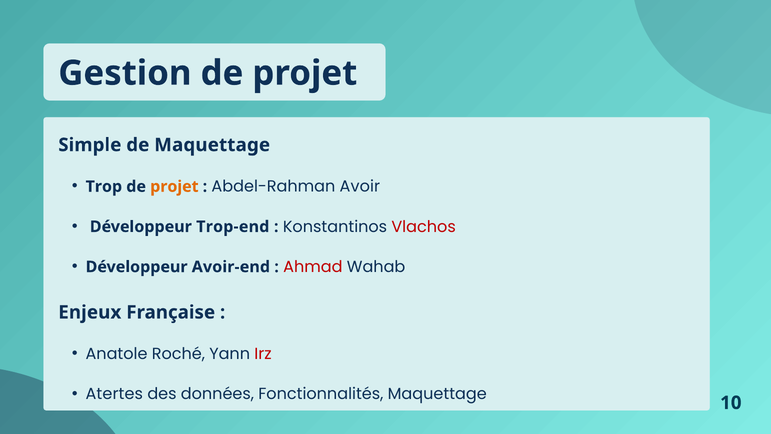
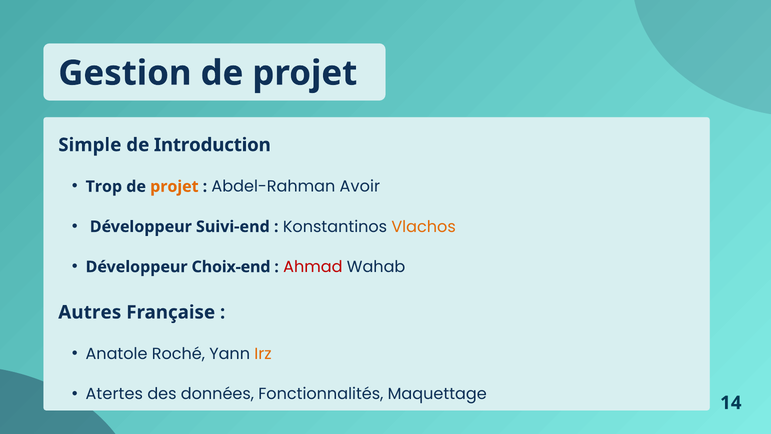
de Maquettage: Maquettage -> Introduction
Trop-end: Trop-end -> Suivi-end
Vlachos colour: red -> orange
Avoir-end: Avoir-end -> Choix-end
Enjeux: Enjeux -> Autres
Irz colour: red -> orange
10: 10 -> 14
